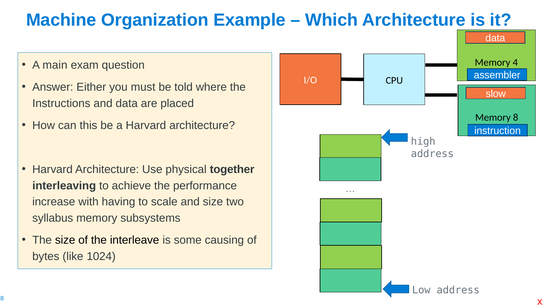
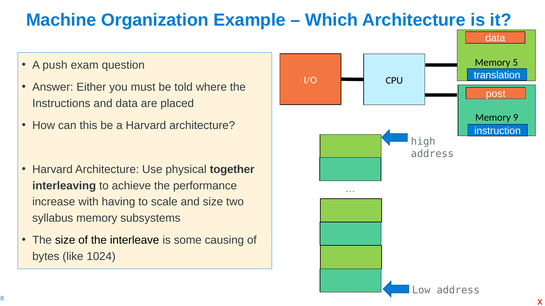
4: 4 -> 5
main: main -> push
assembler: assembler -> translation
slow: slow -> post
8: 8 -> 9
